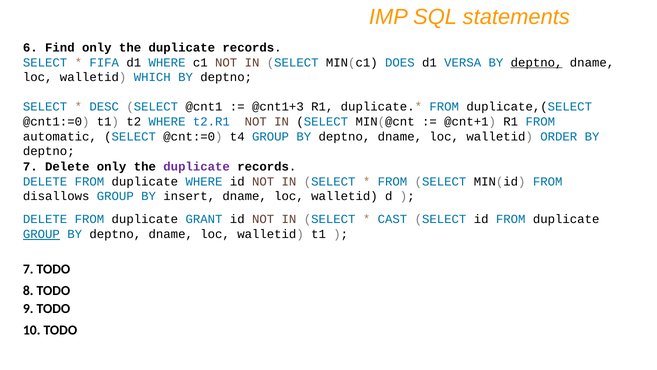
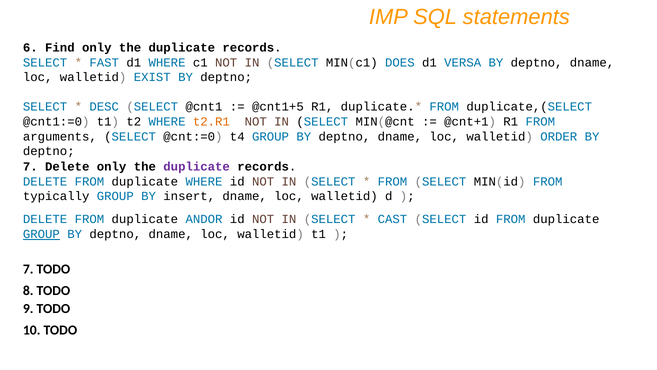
FIFA: FIFA -> FAST
deptno at (537, 62) underline: present -> none
WHICH: WHICH -> EXIST
@cnt1+3: @cnt1+3 -> @cnt1+5
t2.R1 colour: blue -> orange
automatic: automatic -> arguments
disallows: disallows -> typically
GRANT: GRANT -> ANDOR
